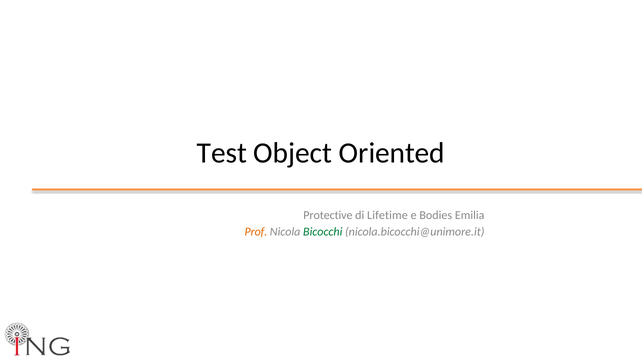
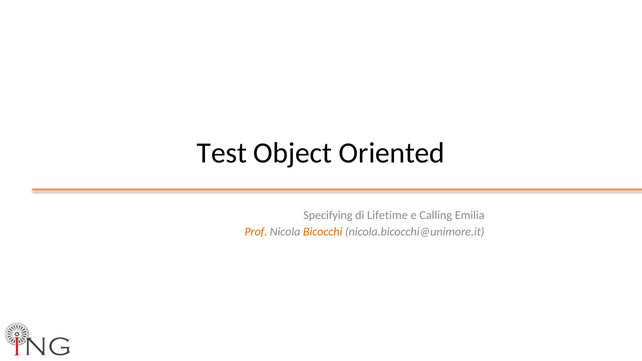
Protective: Protective -> Specifying
Bodies: Bodies -> Calling
Bicocchi colour: green -> orange
